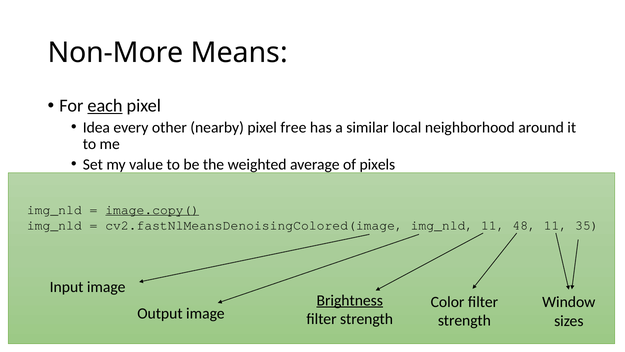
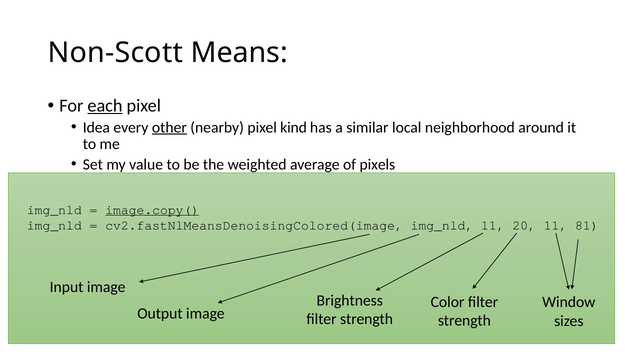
Non-More: Non-More -> Non-Scott
other underline: none -> present
free: free -> kind
48: 48 -> 20
35: 35 -> 81
Brightness underline: present -> none
